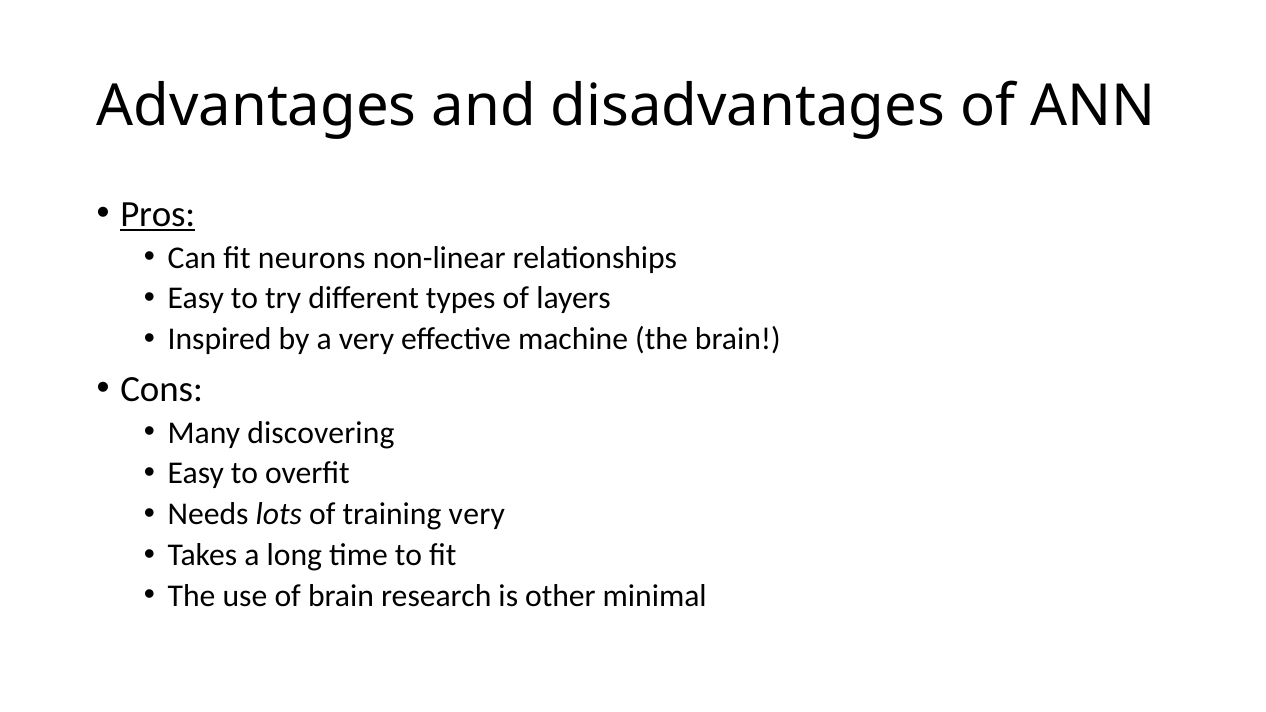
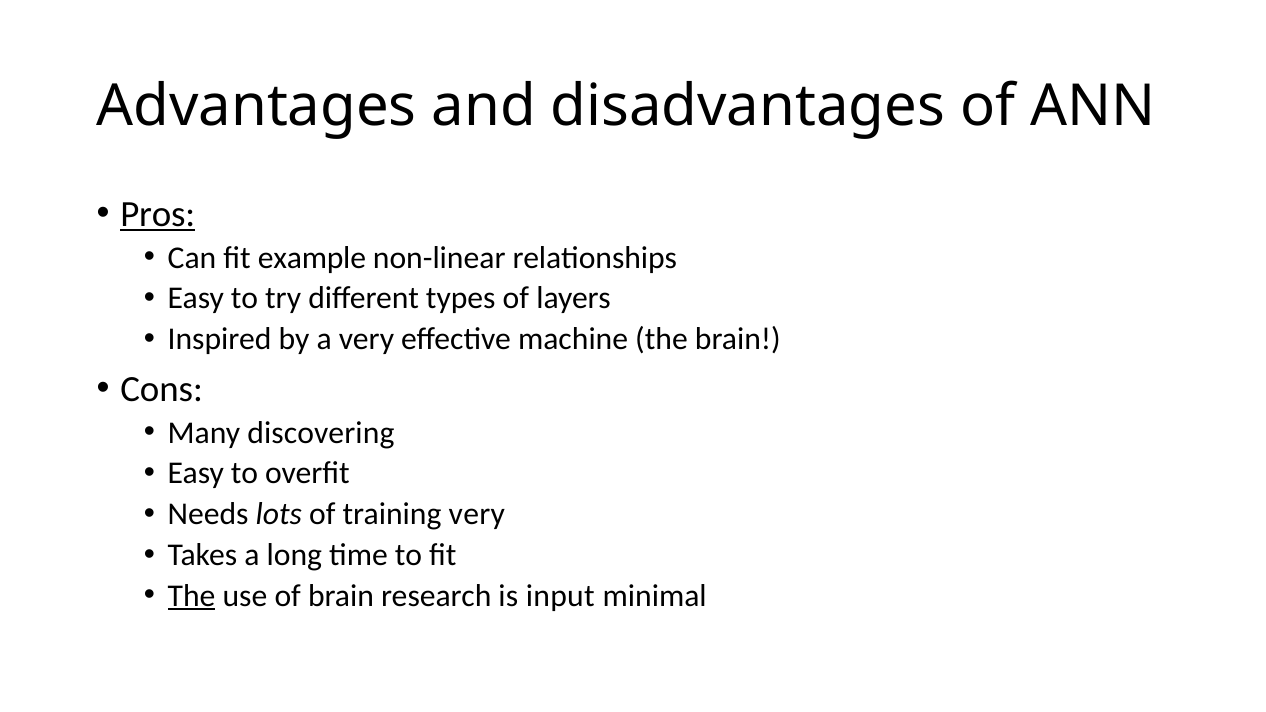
neurons: neurons -> example
The at (192, 596) underline: none -> present
other: other -> input
